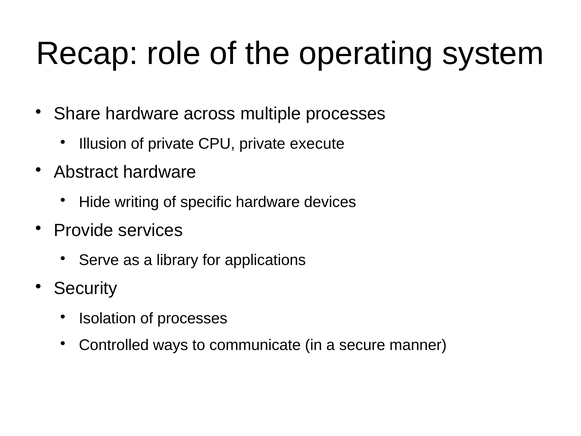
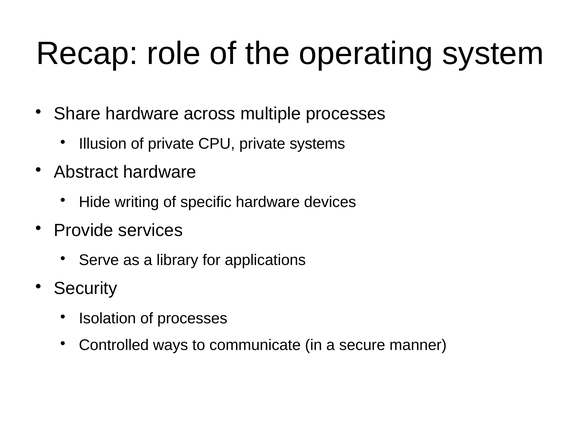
execute: execute -> systems
